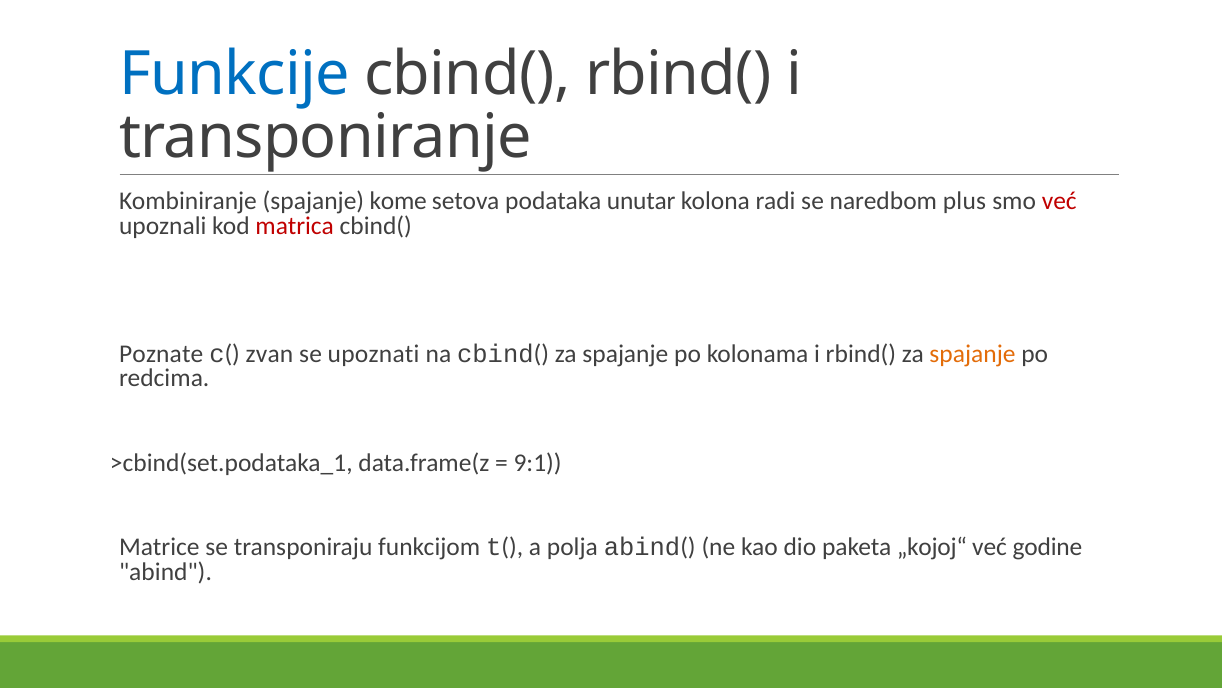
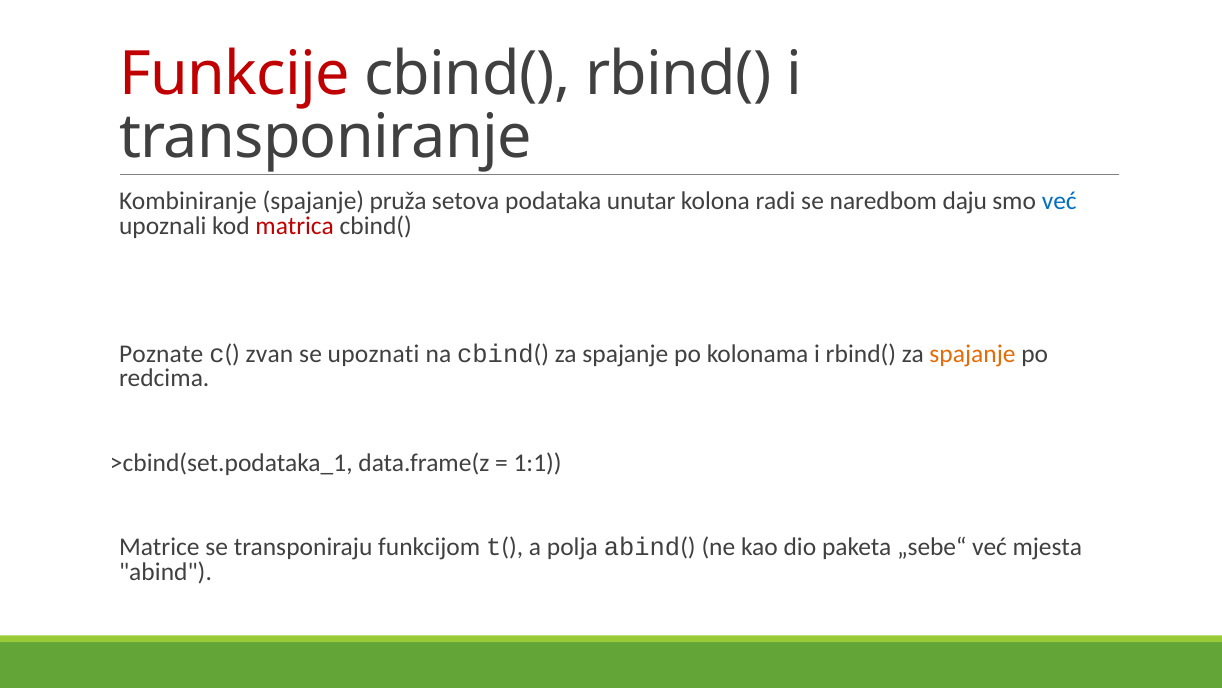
Funkcije colour: blue -> red
kome: kome -> pruža
plus: plus -> daju
već at (1059, 201) colour: red -> blue
9:1: 9:1 -> 1:1
„kojoj“: „kojoj“ -> „sebe“
godine: godine -> mjesta
